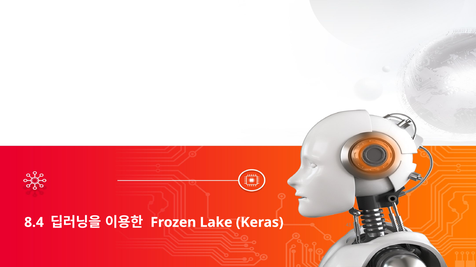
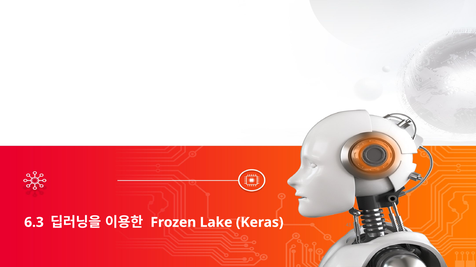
8.4: 8.4 -> 6.3
